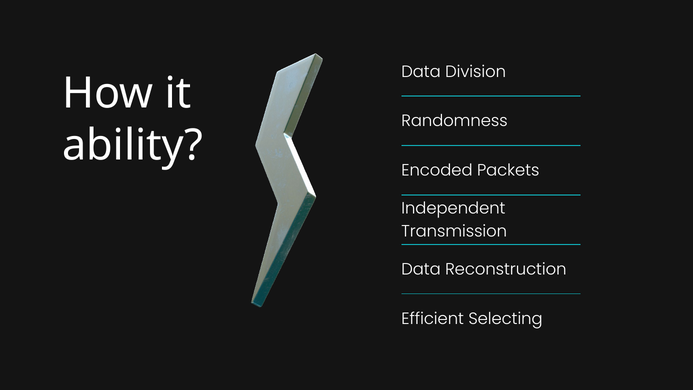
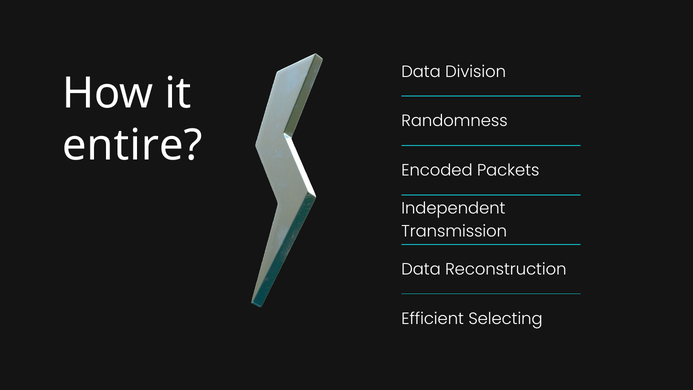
ability: ability -> entire
